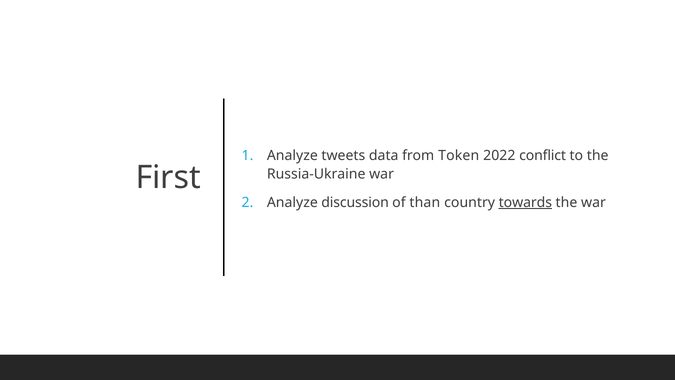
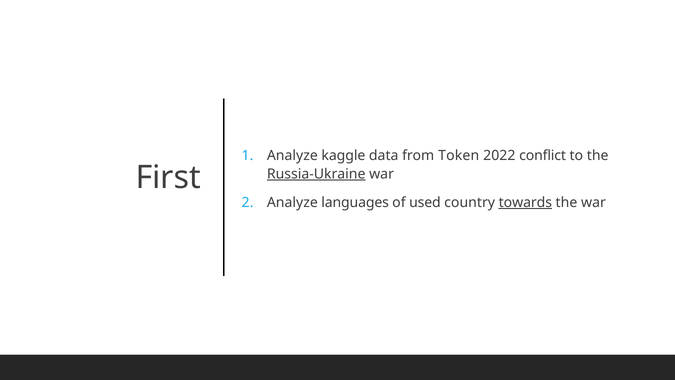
tweets: tweets -> kaggle
Russia-Ukraine underline: none -> present
discussion: discussion -> languages
than: than -> used
